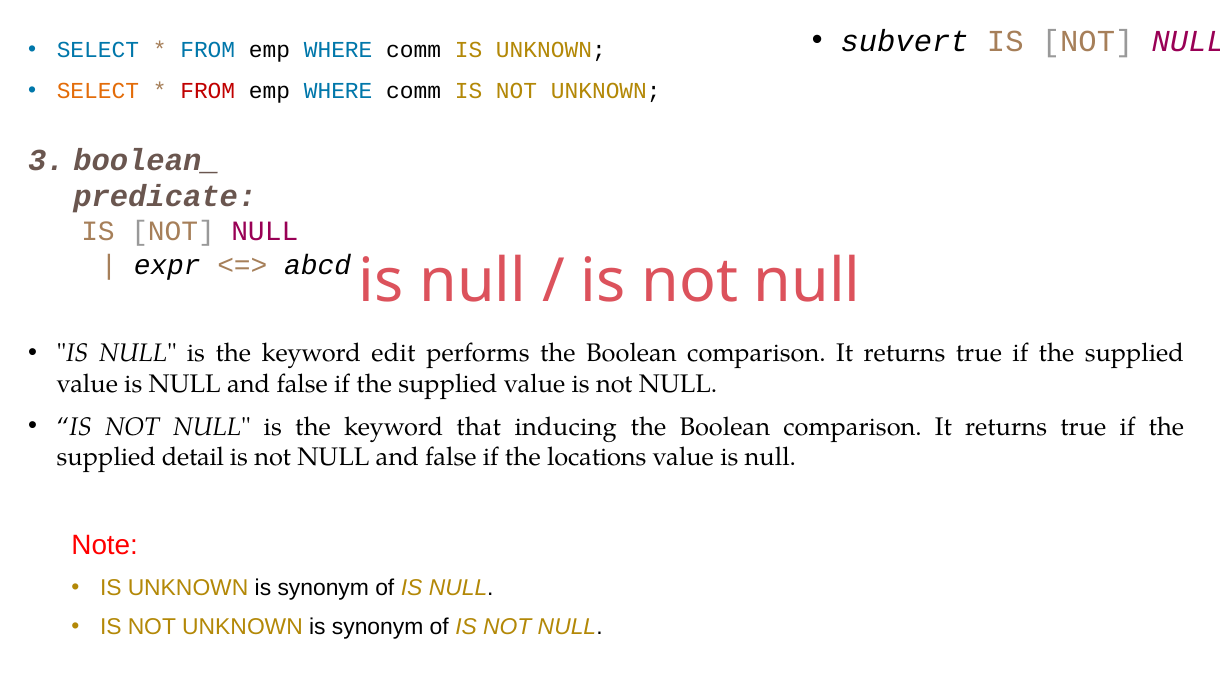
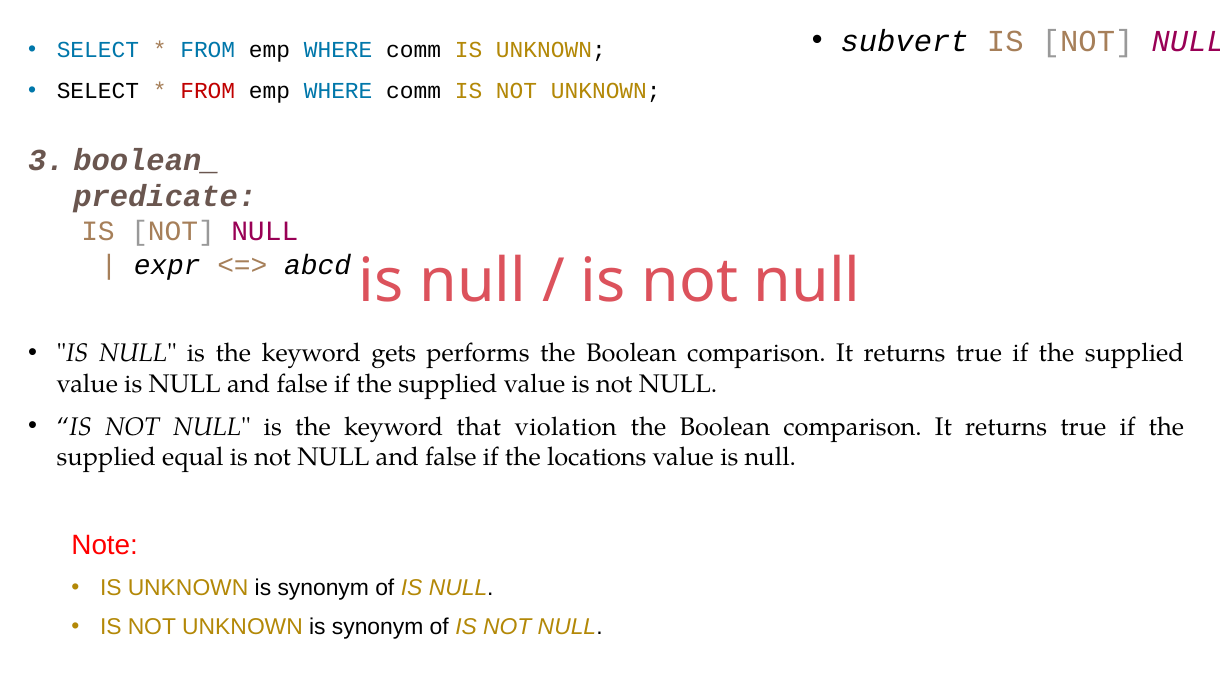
SELECT at (98, 91) colour: orange -> black
edit: edit -> gets
inducing: inducing -> violation
detail: detail -> equal
